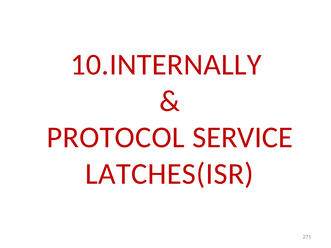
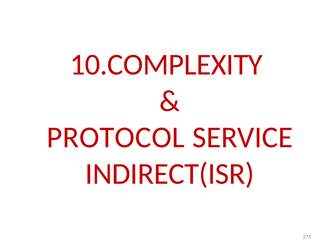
10.INTERNALLY: 10.INTERNALLY -> 10.COMPLEXITY
LATCHES(ISR: LATCHES(ISR -> INDIRECT(ISR
